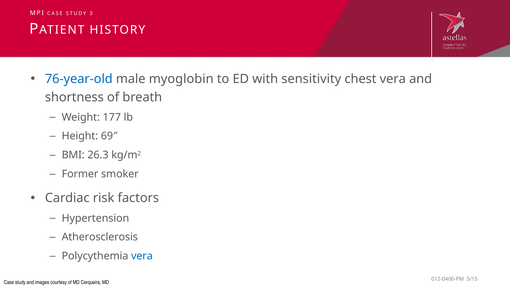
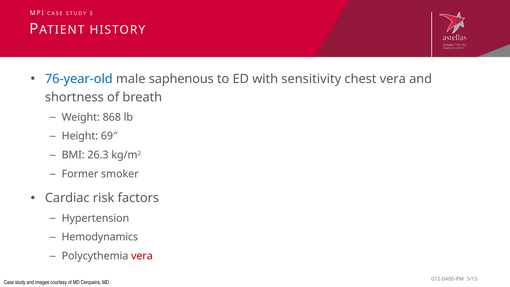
myoglobin: myoglobin -> saphenous
177: 177 -> 868
Atherosclerosis: Atherosclerosis -> Hemodynamics
vera at (142, 256) colour: blue -> red
